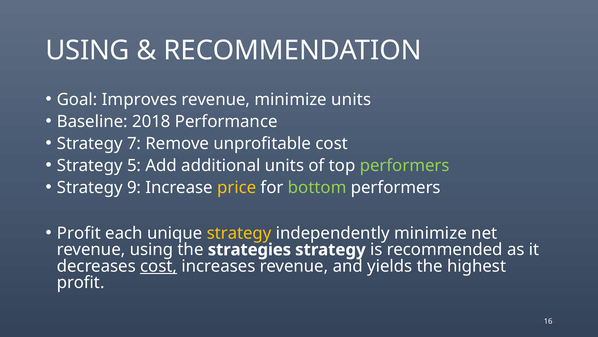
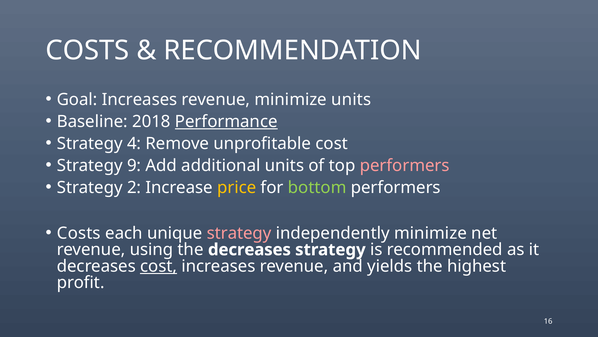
USING at (88, 50): USING -> COSTS
Goal Improves: Improves -> Increases
Performance underline: none -> present
7: 7 -> 4
5: 5 -> 9
performers at (405, 165) colour: light green -> pink
9: 9 -> 2
Profit at (79, 233): Profit -> Costs
strategy at (239, 233) colour: yellow -> pink
the strategies: strategies -> decreases
